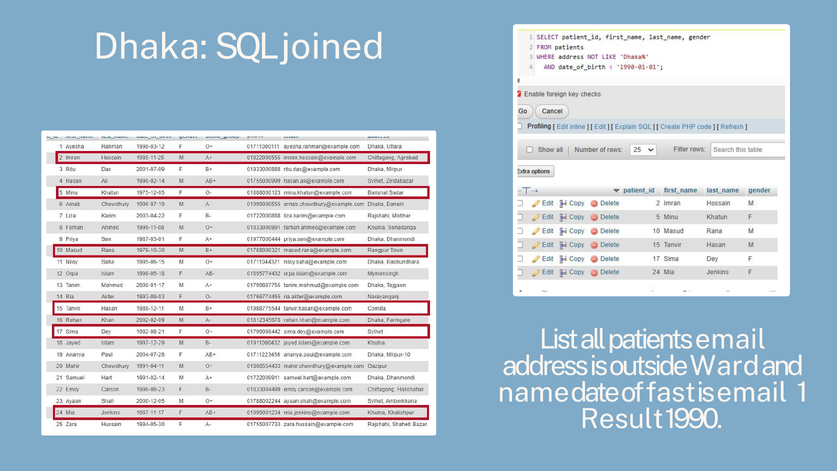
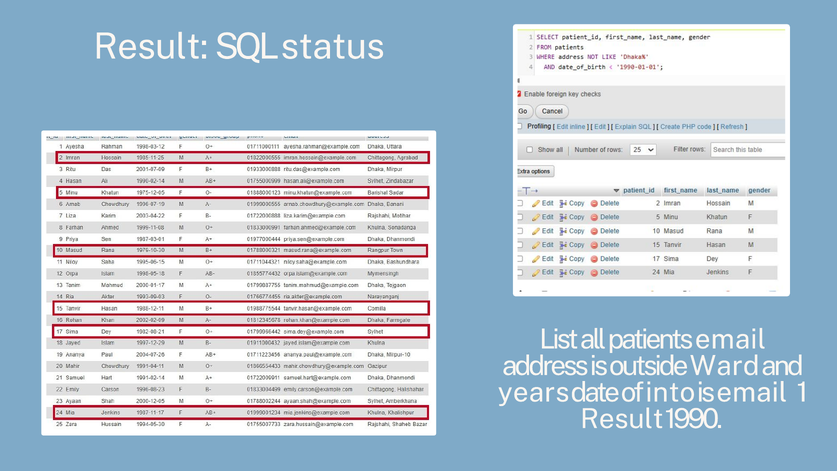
Dhaka at (151, 47): Dhaka -> Result
joined: joined -> status
name: name -> years
fast: fast -> into
